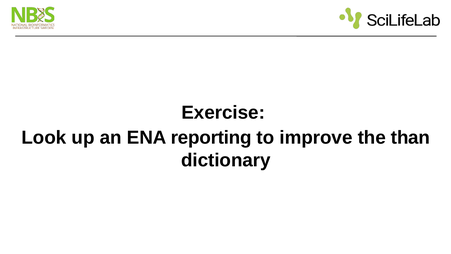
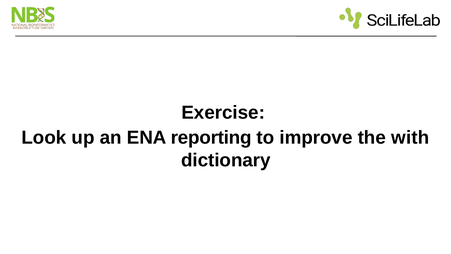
than: than -> with
